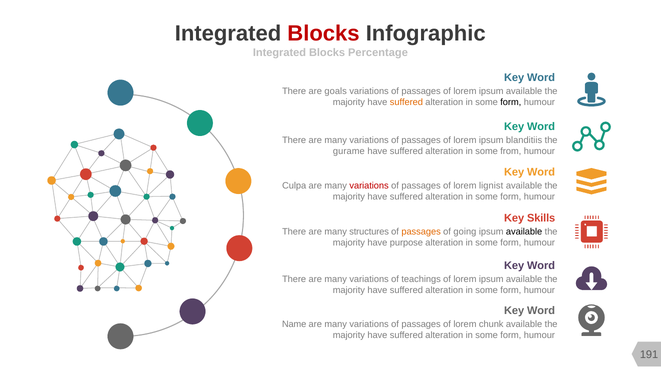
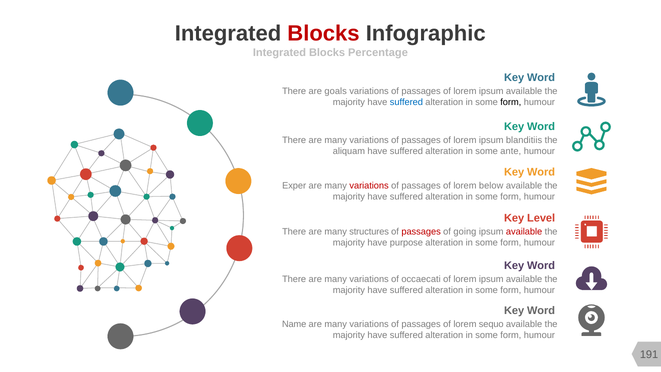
suffered at (406, 102) colour: orange -> blue
gurame: gurame -> aliquam
from: from -> ante
Culpa: Culpa -> Exper
lignist: lignist -> below
Skills: Skills -> Level
passages at (421, 231) colour: orange -> red
available at (524, 231) colour: black -> red
teachings: teachings -> occaecati
chunk: chunk -> sequo
